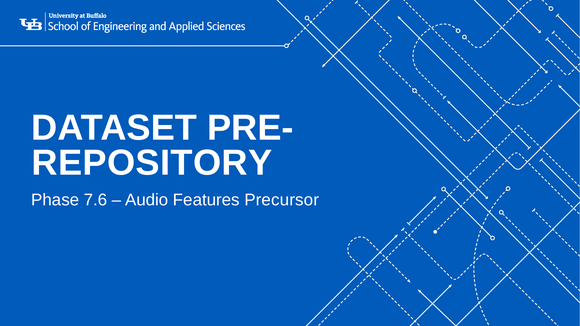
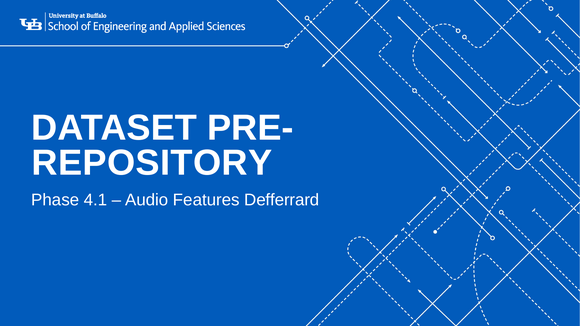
7.6: 7.6 -> 4.1
Precursor: Precursor -> Defferrard
